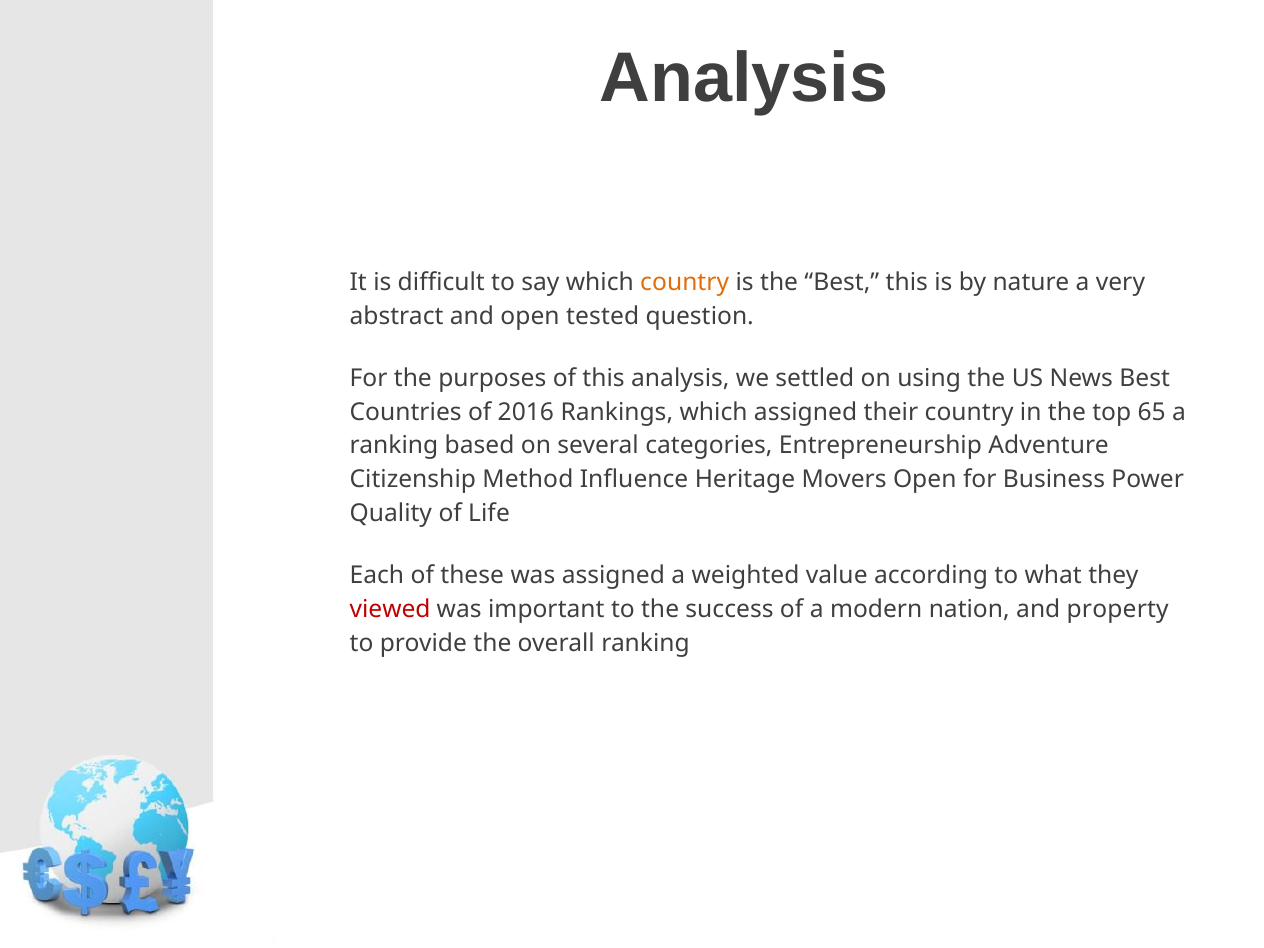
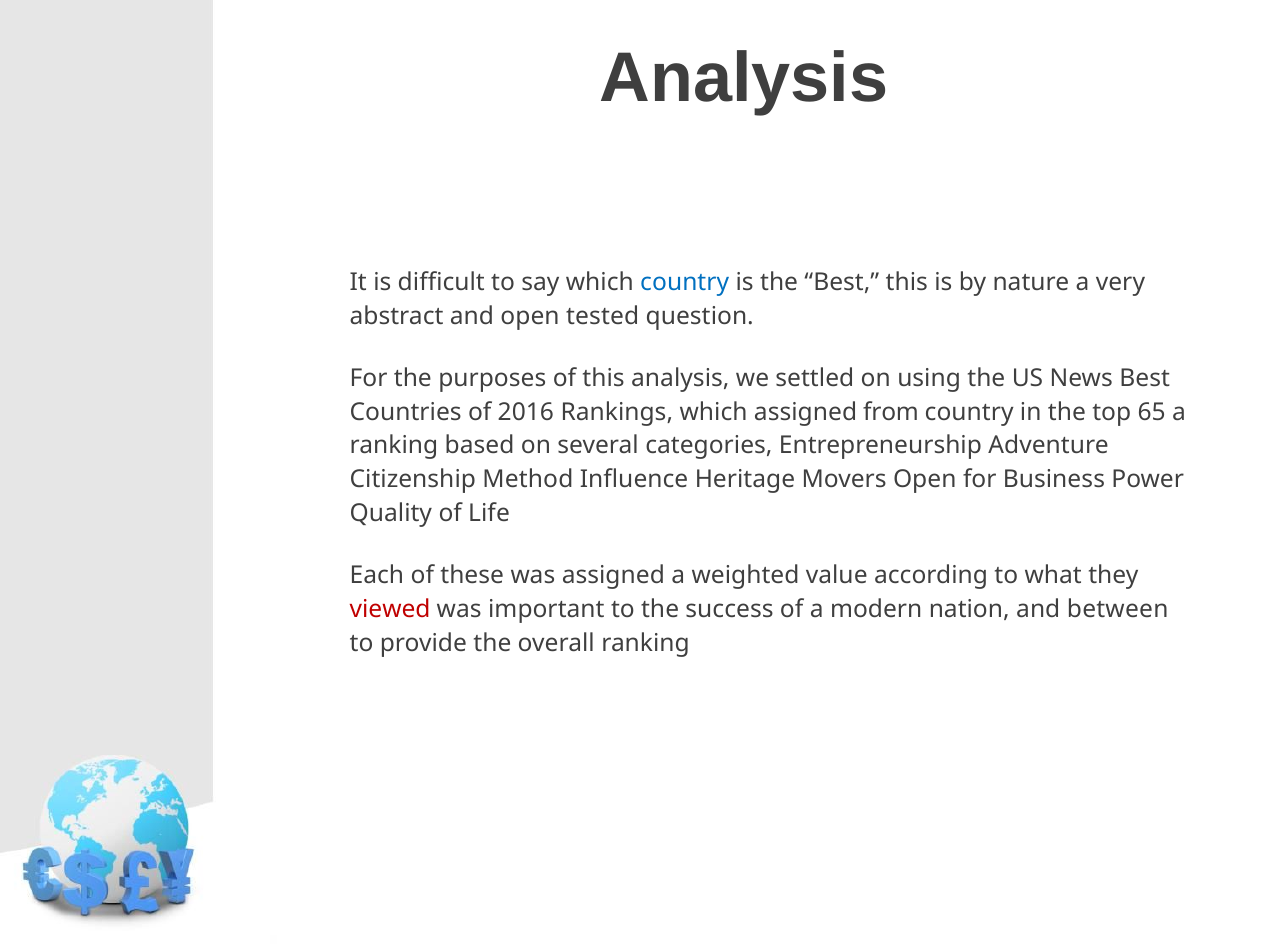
country at (685, 282) colour: orange -> blue
their: their -> from
property: property -> between
